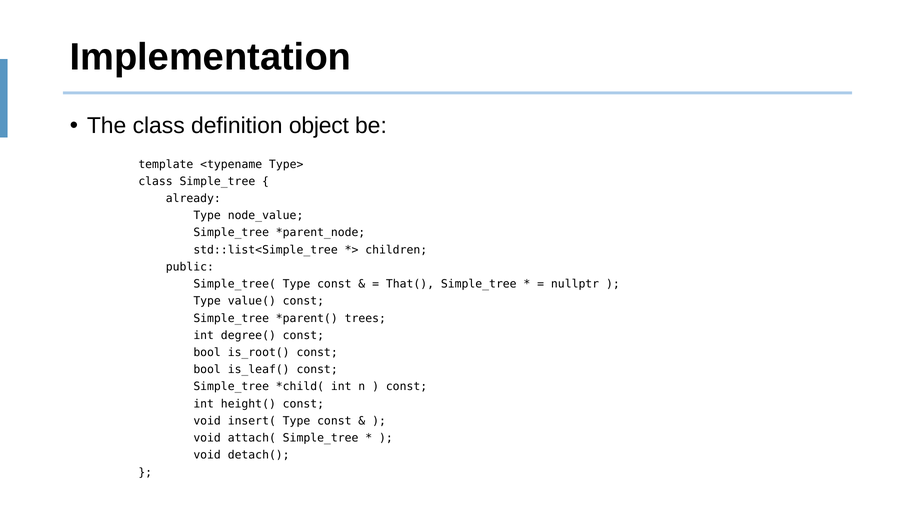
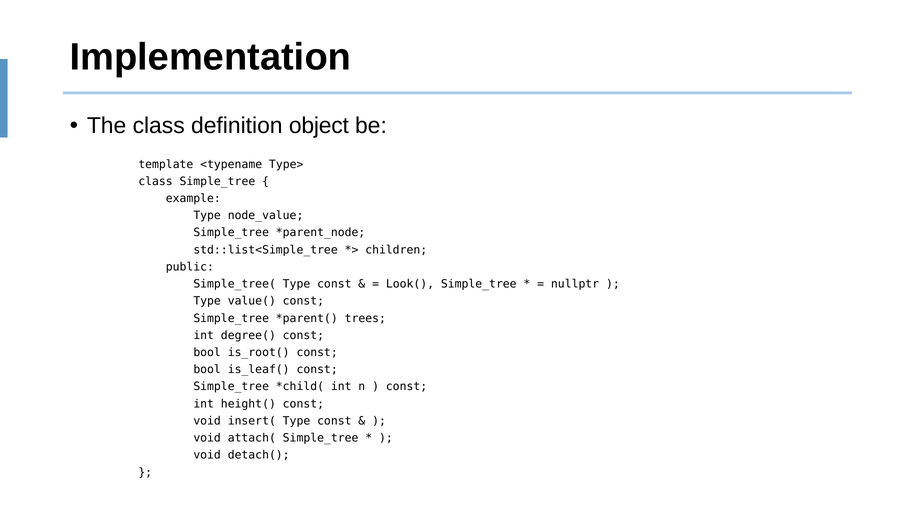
already: already -> example
That(: That( -> Look(
